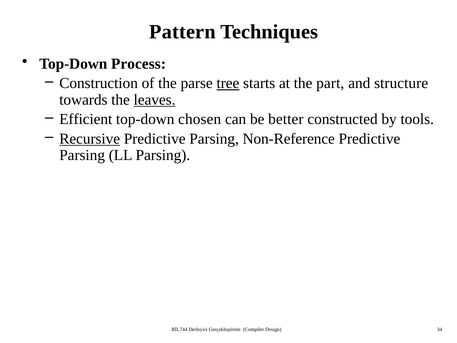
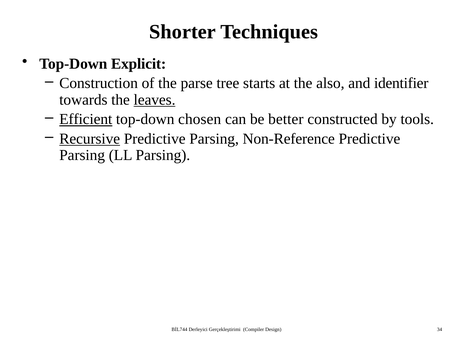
Pattern: Pattern -> Shorter
Process: Process -> Explicit
tree underline: present -> none
part: part -> also
structure: structure -> identifier
Efficient underline: none -> present
